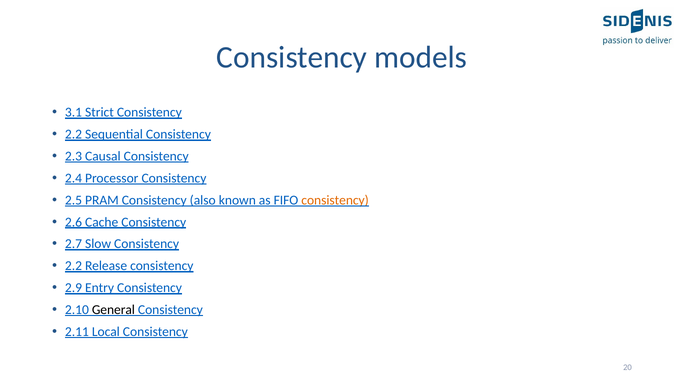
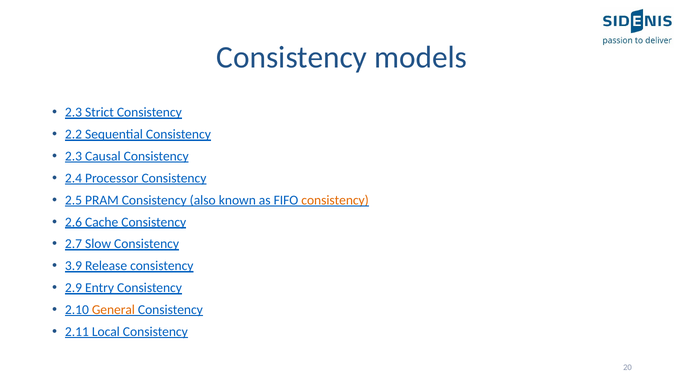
3.1 at (73, 112): 3.1 -> 2.3
2.2 at (73, 266): 2.2 -> 3.9
General colour: black -> orange
